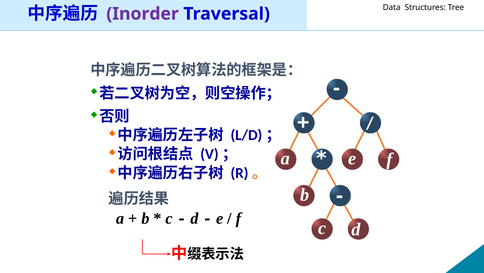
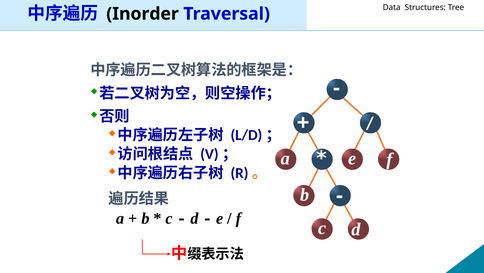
Inorder colour: purple -> black
